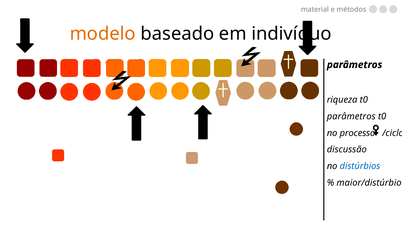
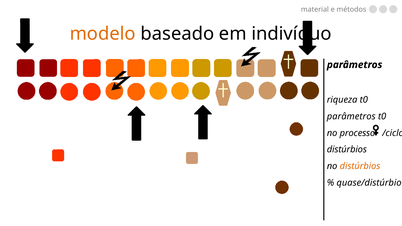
discussão at (347, 150): discussão -> distúrbios
distúrbios at (360, 166) colour: blue -> orange
maior/distúrbio: maior/distúrbio -> quase/distúrbio
